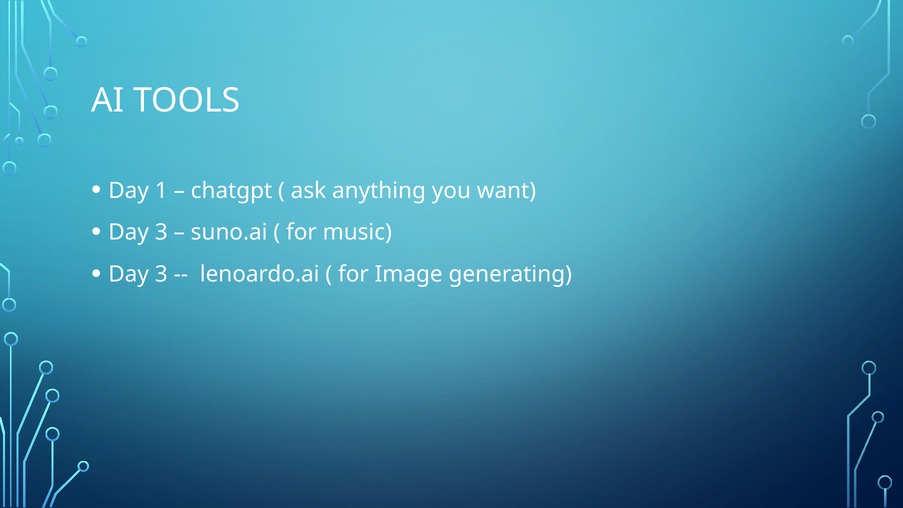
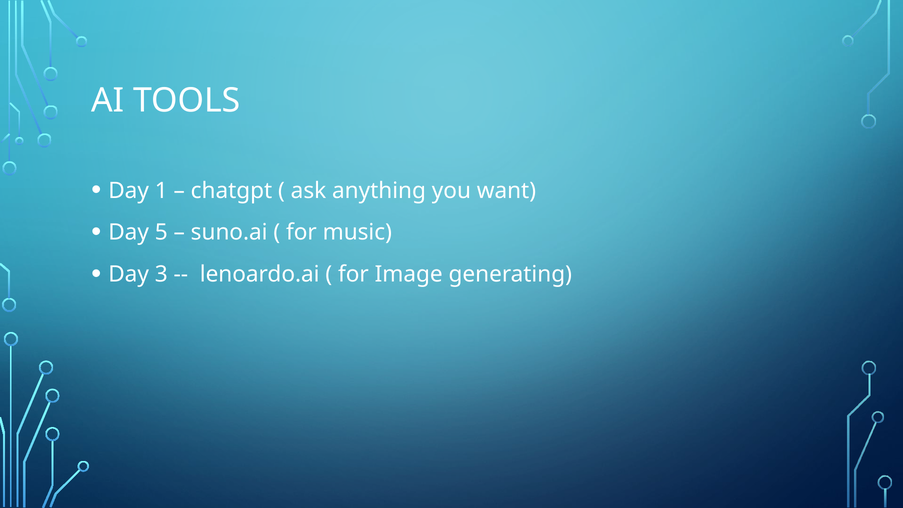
3 at (161, 232): 3 -> 5
